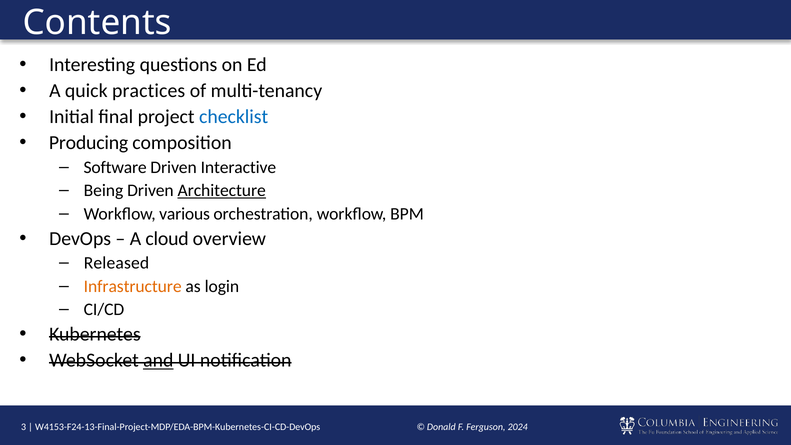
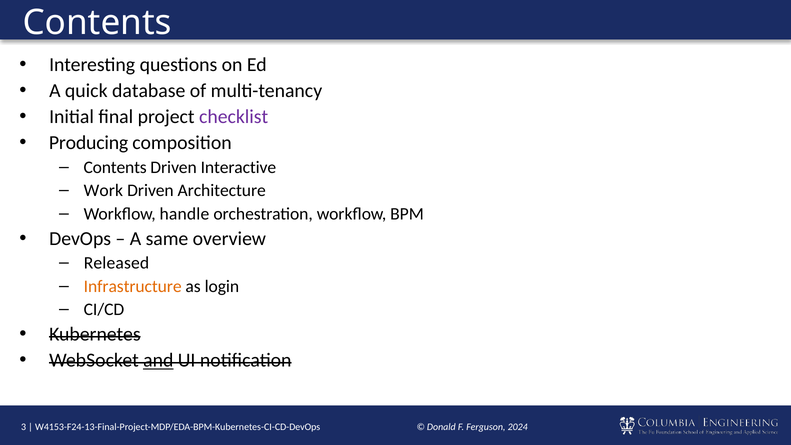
practices: practices -> database
checklist colour: blue -> purple
Software at (115, 167): Software -> Contents
Being: Being -> Work
Architecture underline: present -> none
various: various -> handle
cloud: cloud -> same
